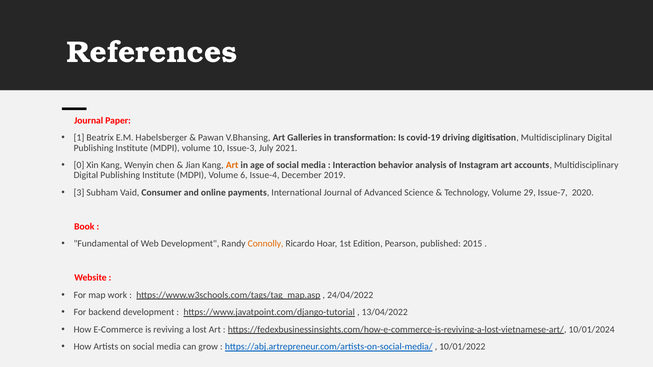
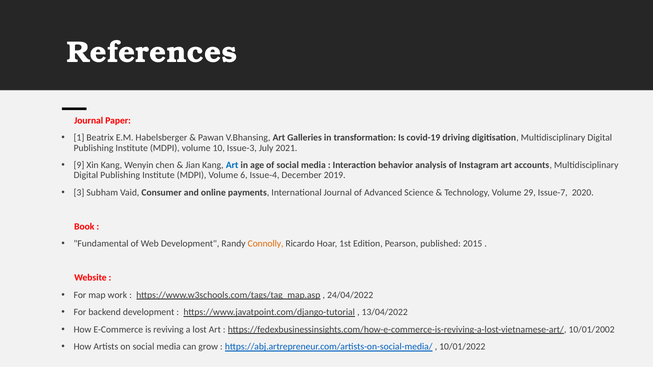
0: 0 -> 9
Art at (232, 165) colour: orange -> blue
10/01/2024: 10/01/2024 -> 10/01/2002
